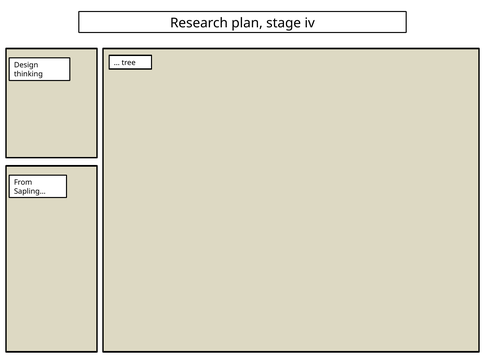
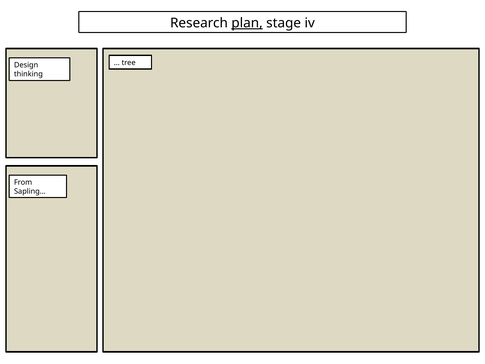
plan underline: none -> present
